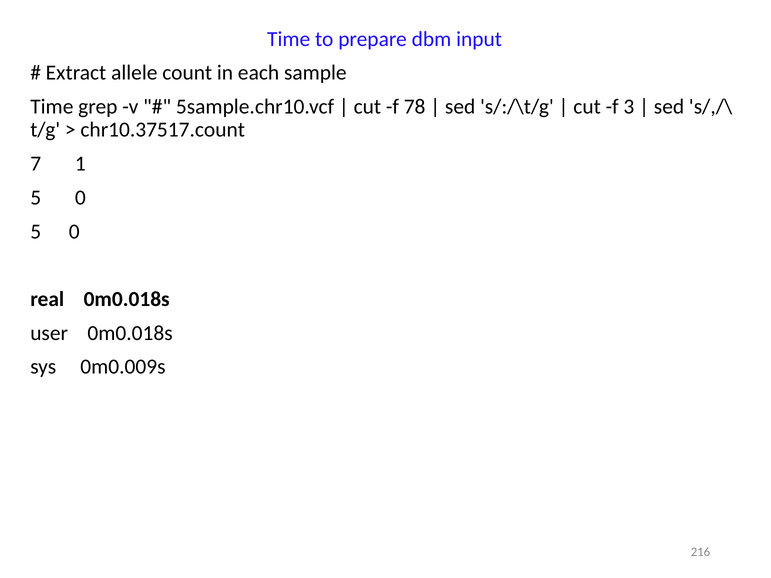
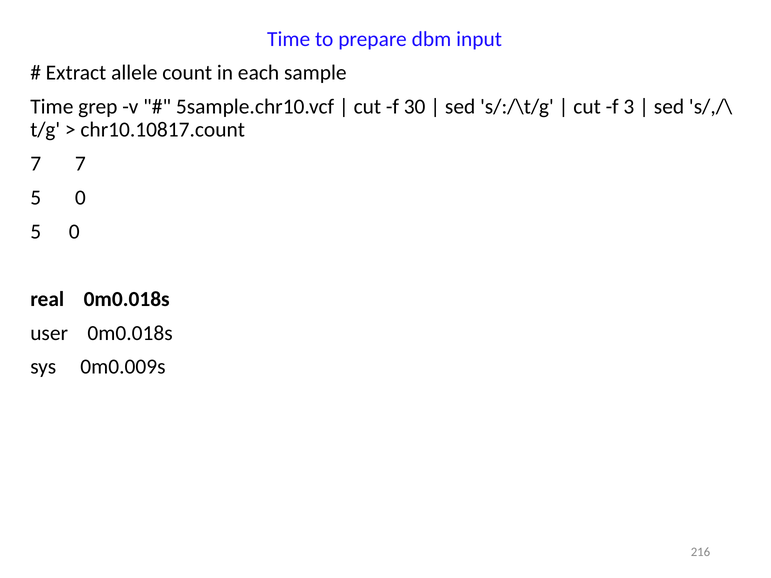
78: 78 -> 30
chr10.37517.count: chr10.37517.count -> chr10.10817.count
7 1: 1 -> 7
